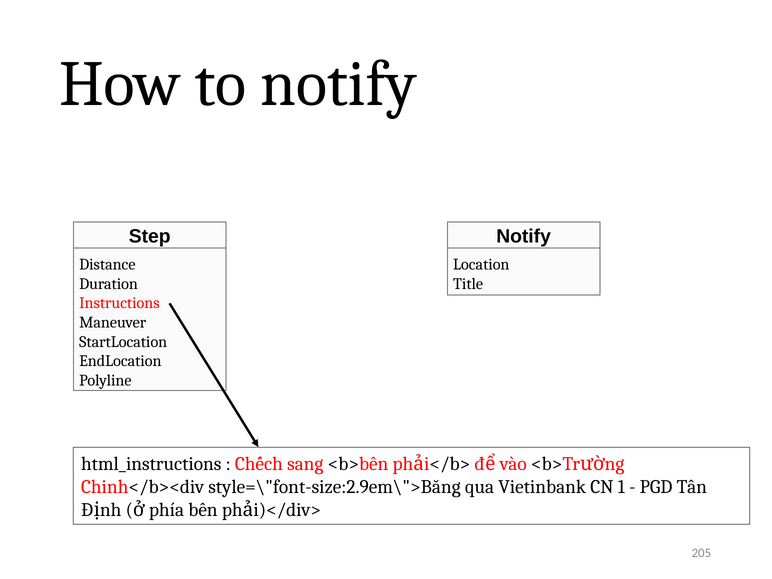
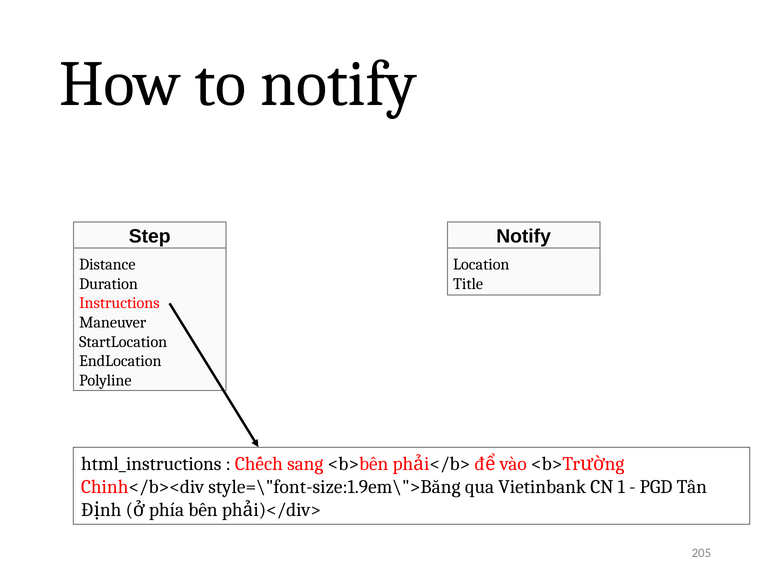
style=\"font-size:2.9em\">Băng: style=\"font-size:2.9em\">Băng -> style=\"font-size:1.9em\">Băng
